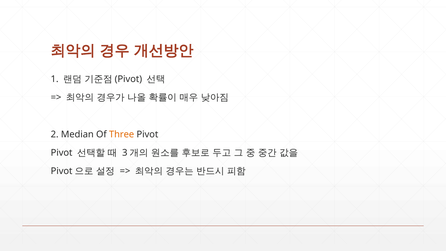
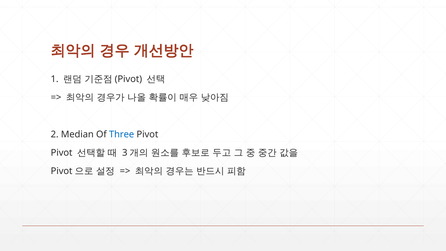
Three colour: orange -> blue
